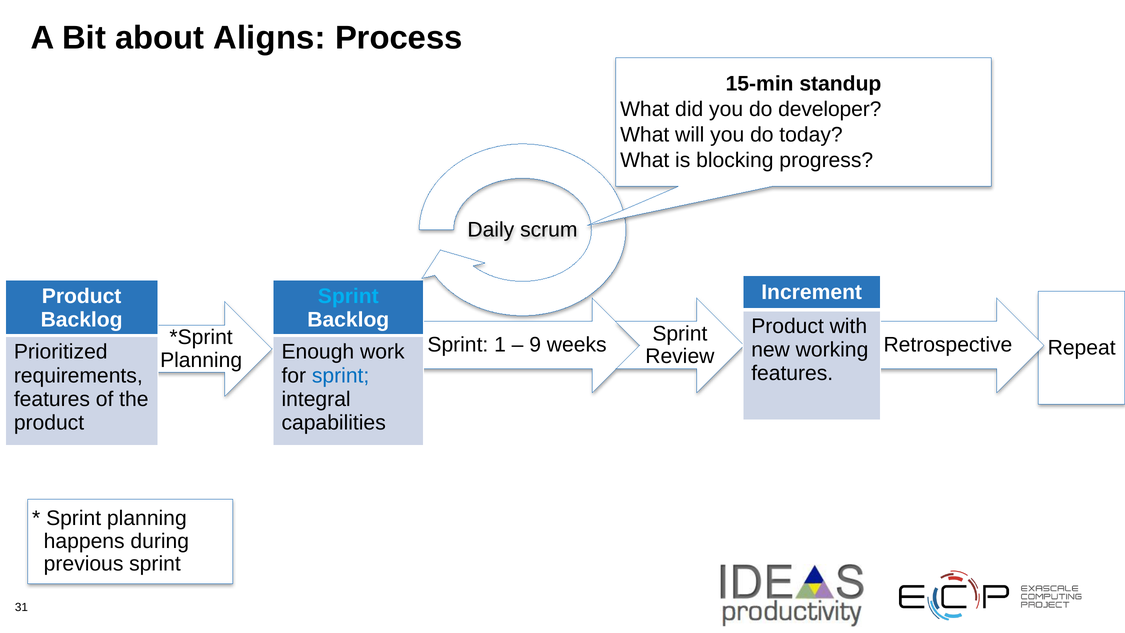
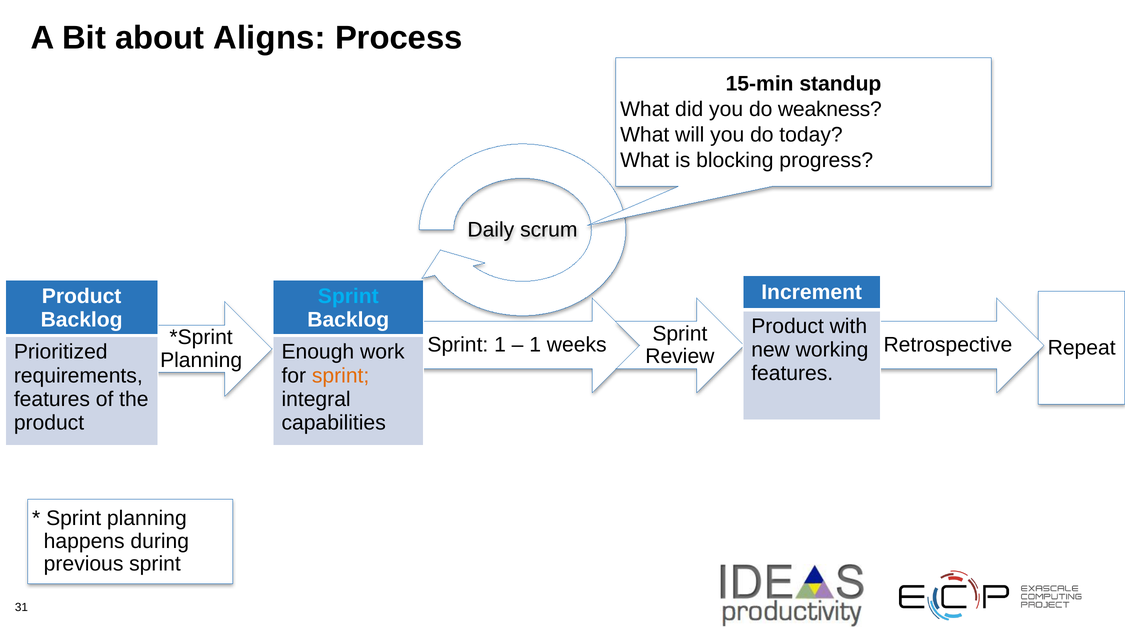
developer: developer -> weakness
9 at (535, 345): 9 -> 1
sprint at (341, 376) colour: blue -> orange
